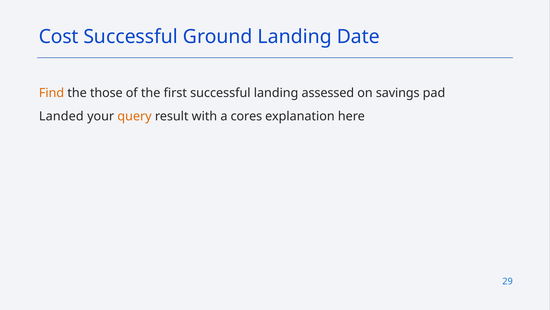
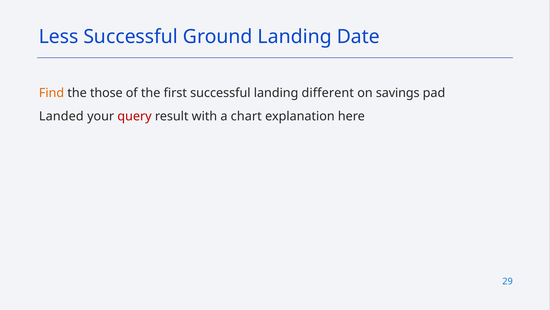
Cost: Cost -> Less
assessed: assessed -> different
query colour: orange -> red
cores: cores -> chart
